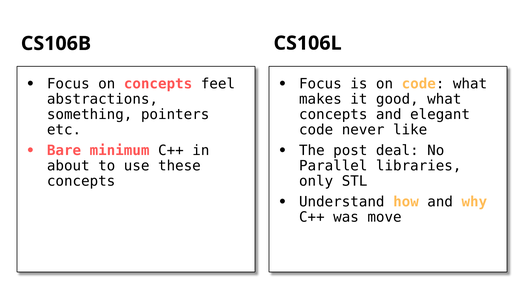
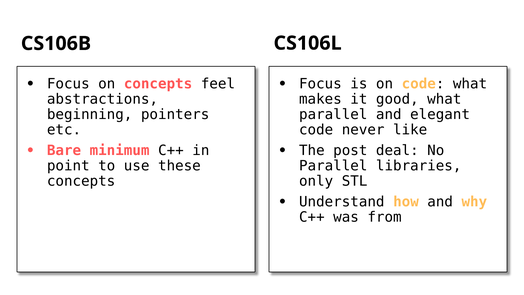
something: something -> beginning
concepts at (333, 114): concepts -> parallel
about: about -> point
move: move -> from
